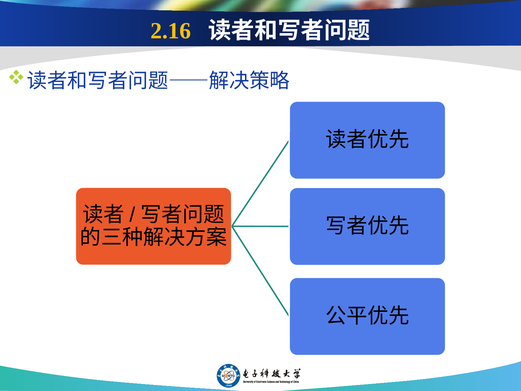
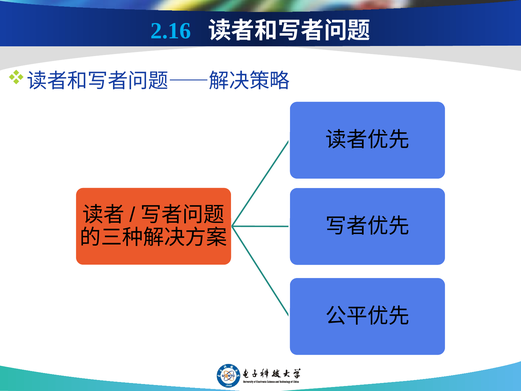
2.16 colour: yellow -> light blue
